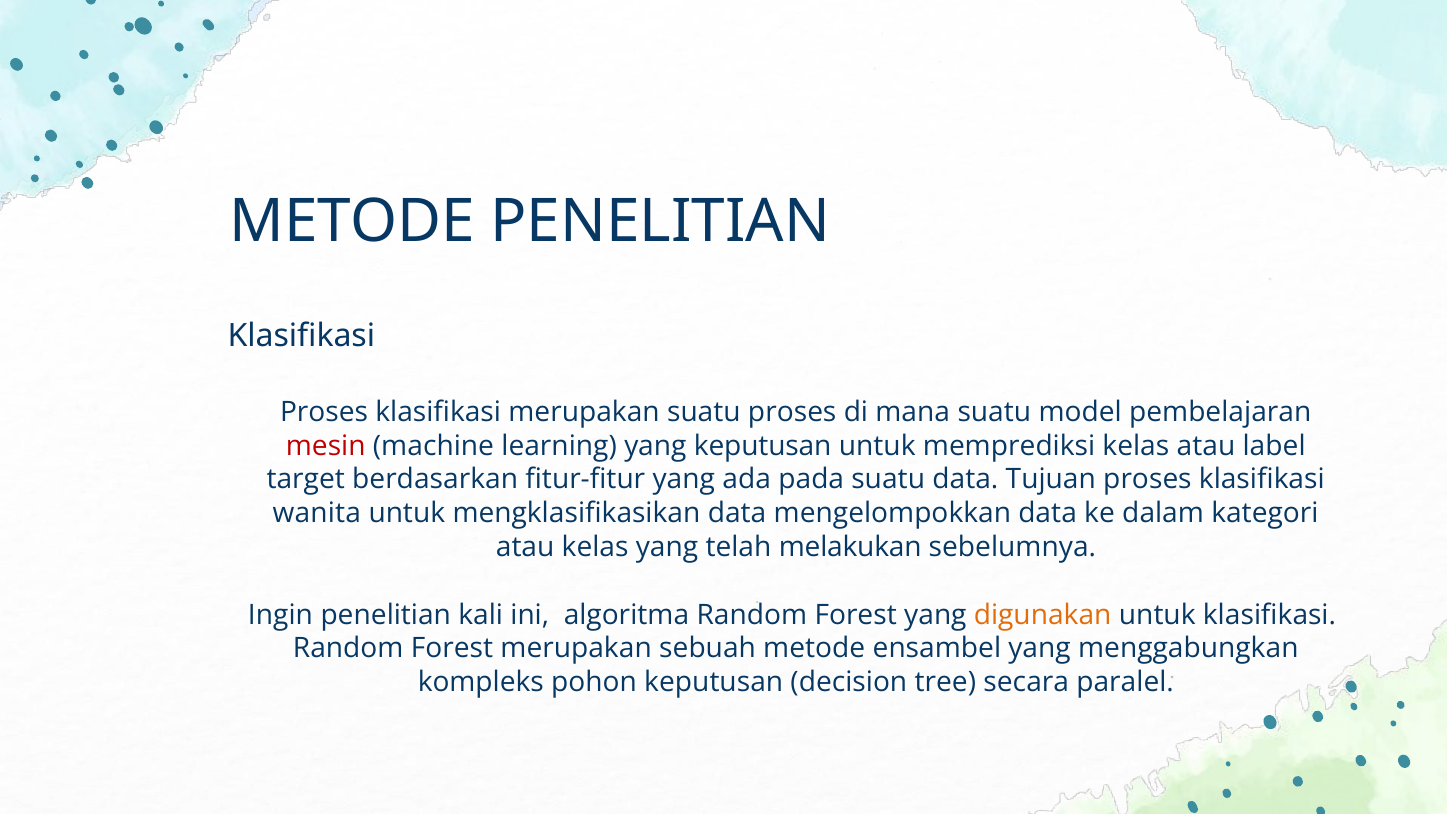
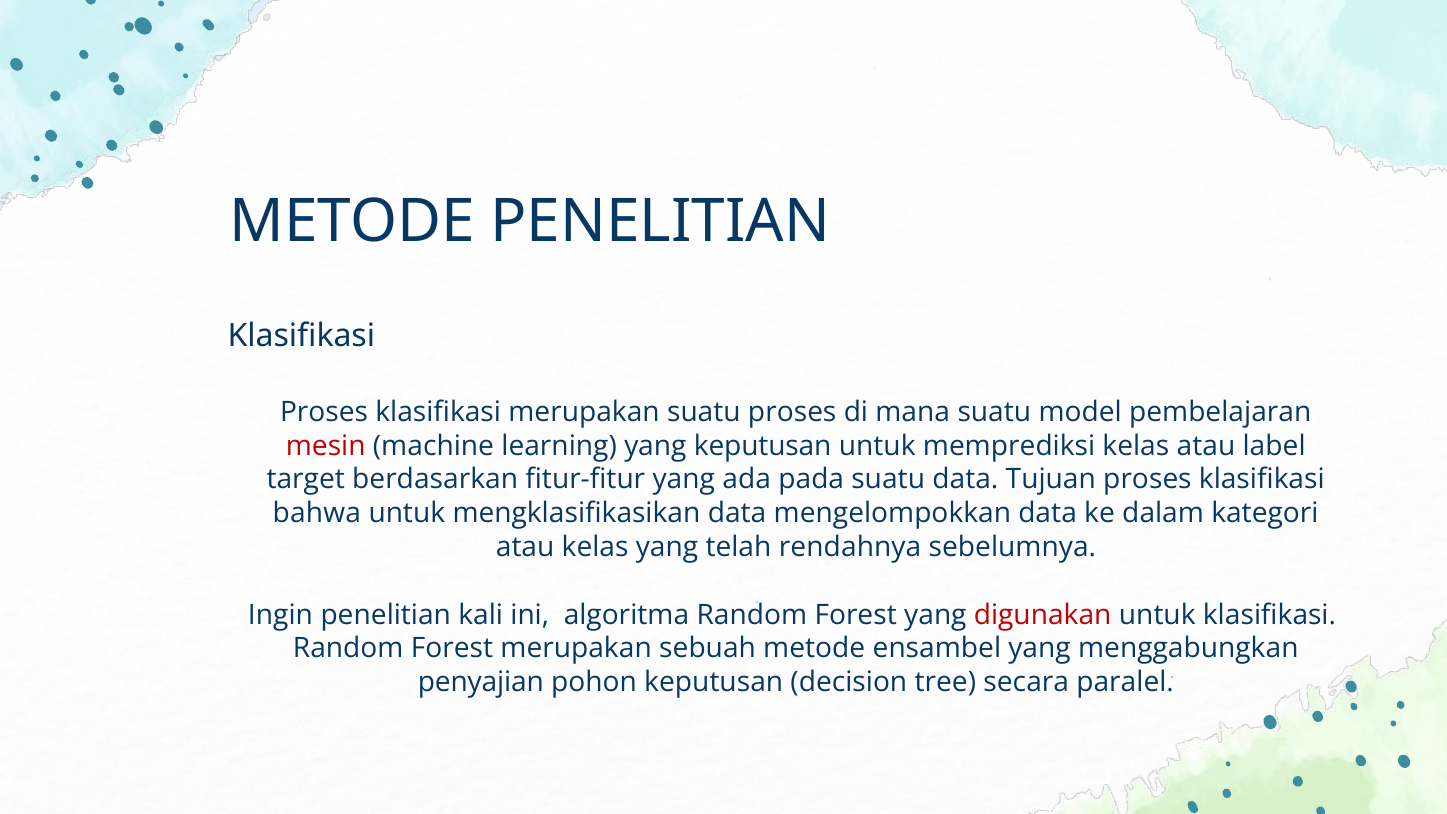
wanita: wanita -> bahwa
melakukan: melakukan -> rendahnya
digunakan colour: orange -> red
kompleks: kompleks -> penyajian
